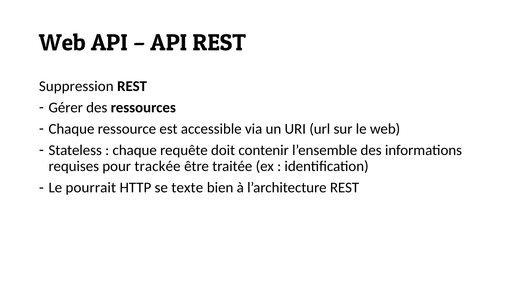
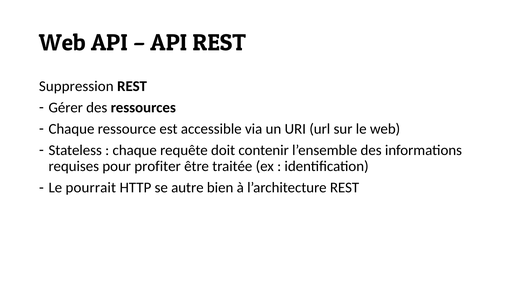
trackée: trackée -> profiter
texte: texte -> autre
